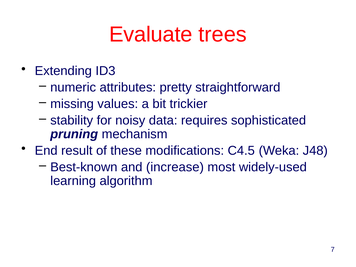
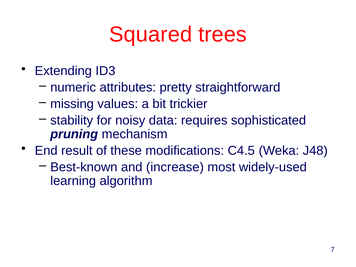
Evaluate: Evaluate -> Squared
